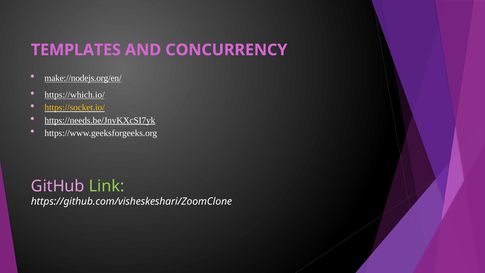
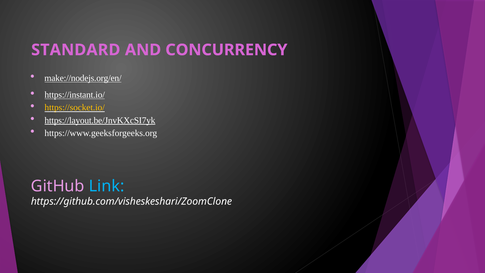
TEMPLATES: TEMPLATES -> STANDARD
https://which.io/: https://which.io/ -> https://instant.io/
https://needs.be/JnvKXcSI7yk: https://needs.be/JnvKXcSI7yk -> https://layout.be/JnvKXcSI7yk
Link colour: light green -> light blue
